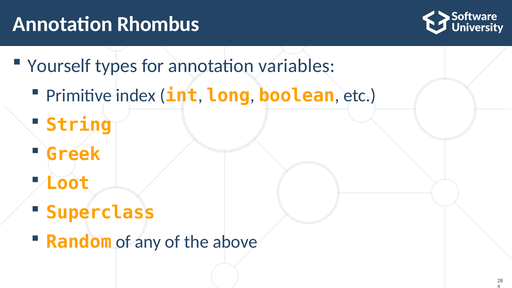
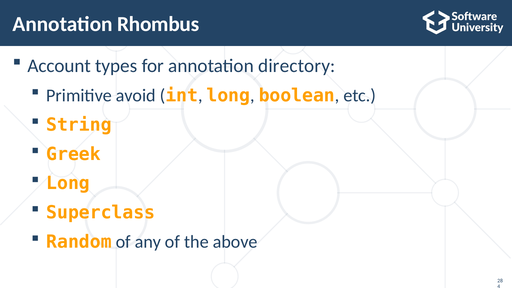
Yourself: Yourself -> Account
variables: variables -> directory
index: index -> avoid
Loot at (68, 183): Loot -> Long
